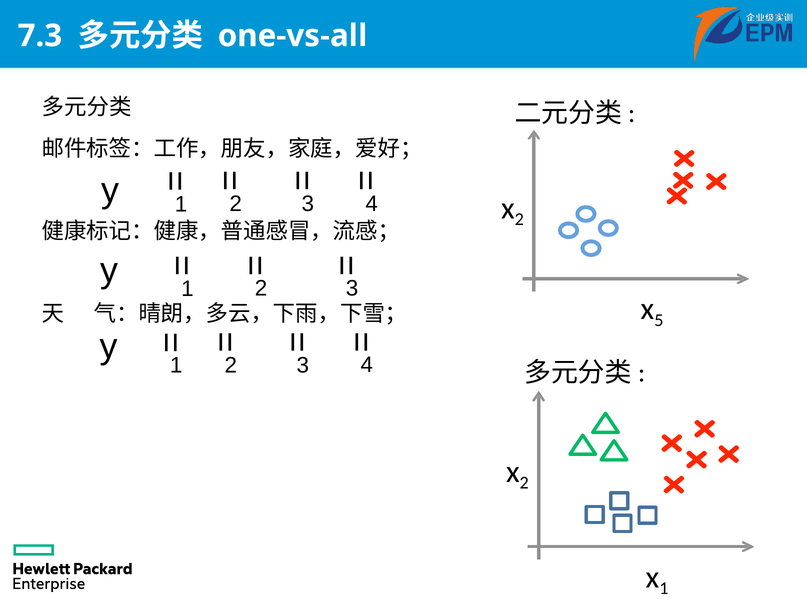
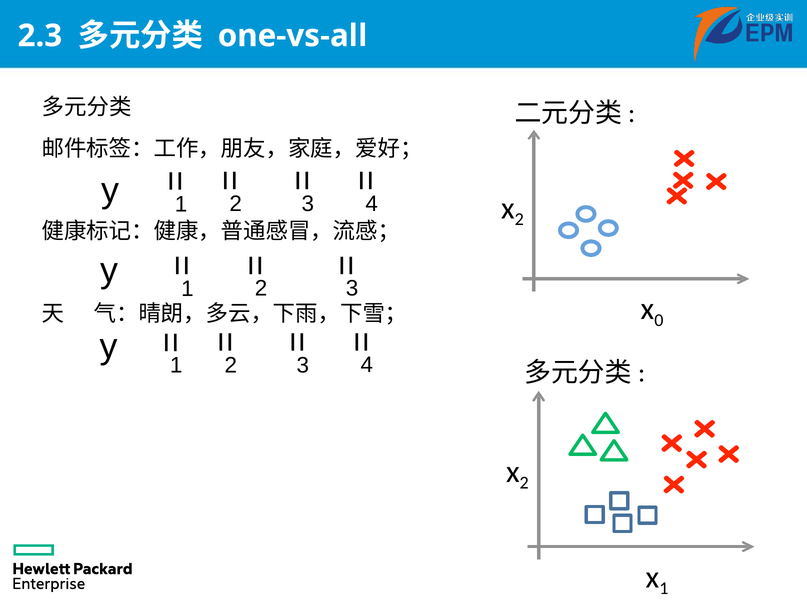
7.3: 7.3 -> 2.3
5: 5 -> 0
